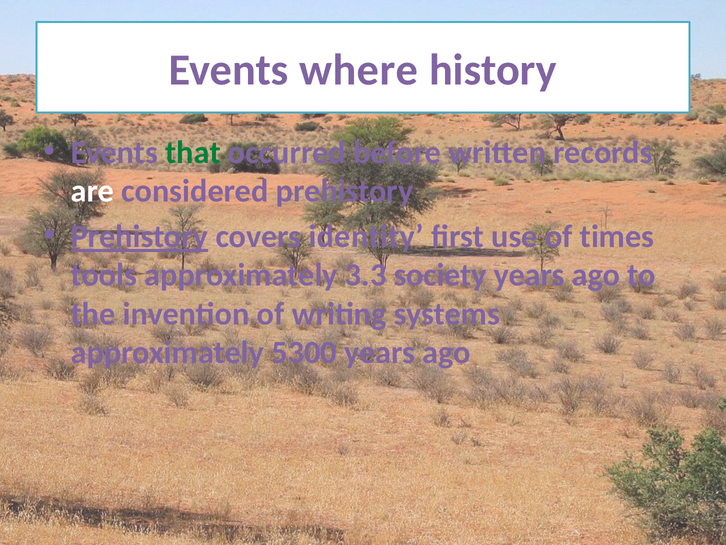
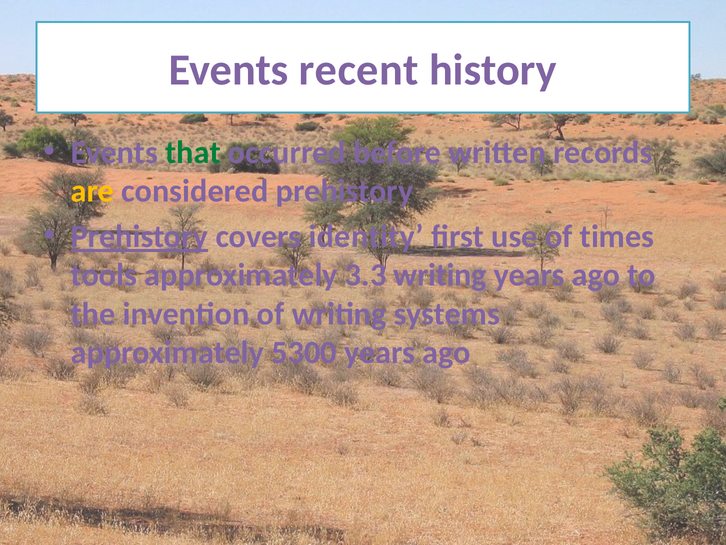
where: where -> recent
are colour: white -> yellow
3.3 society: society -> writing
